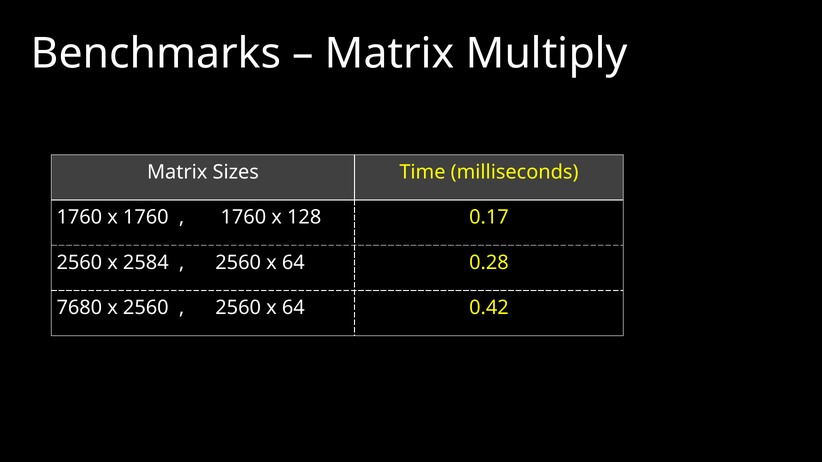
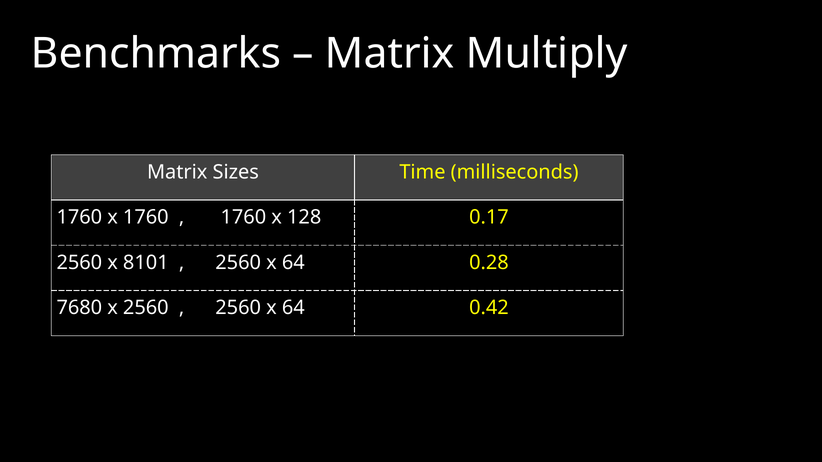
2584: 2584 -> 8101
